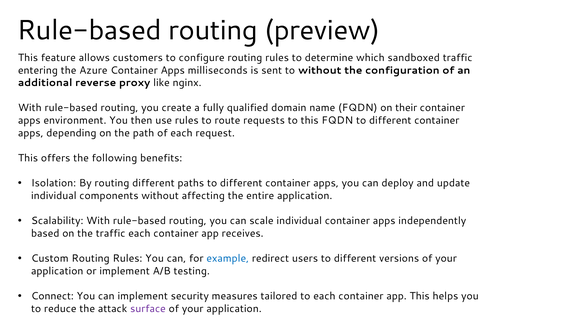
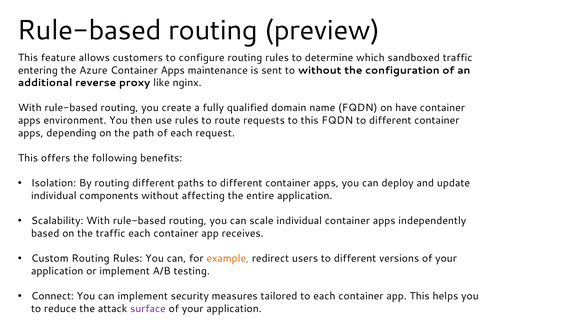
milliseconds: milliseconds -> maintenance
their: their -> have
example colour: blue -> orange
